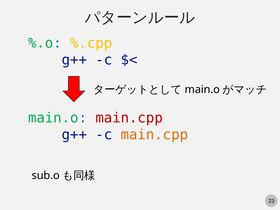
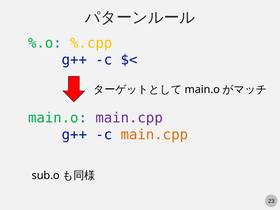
main.cpp at (129, 118) colour: red -> purple
